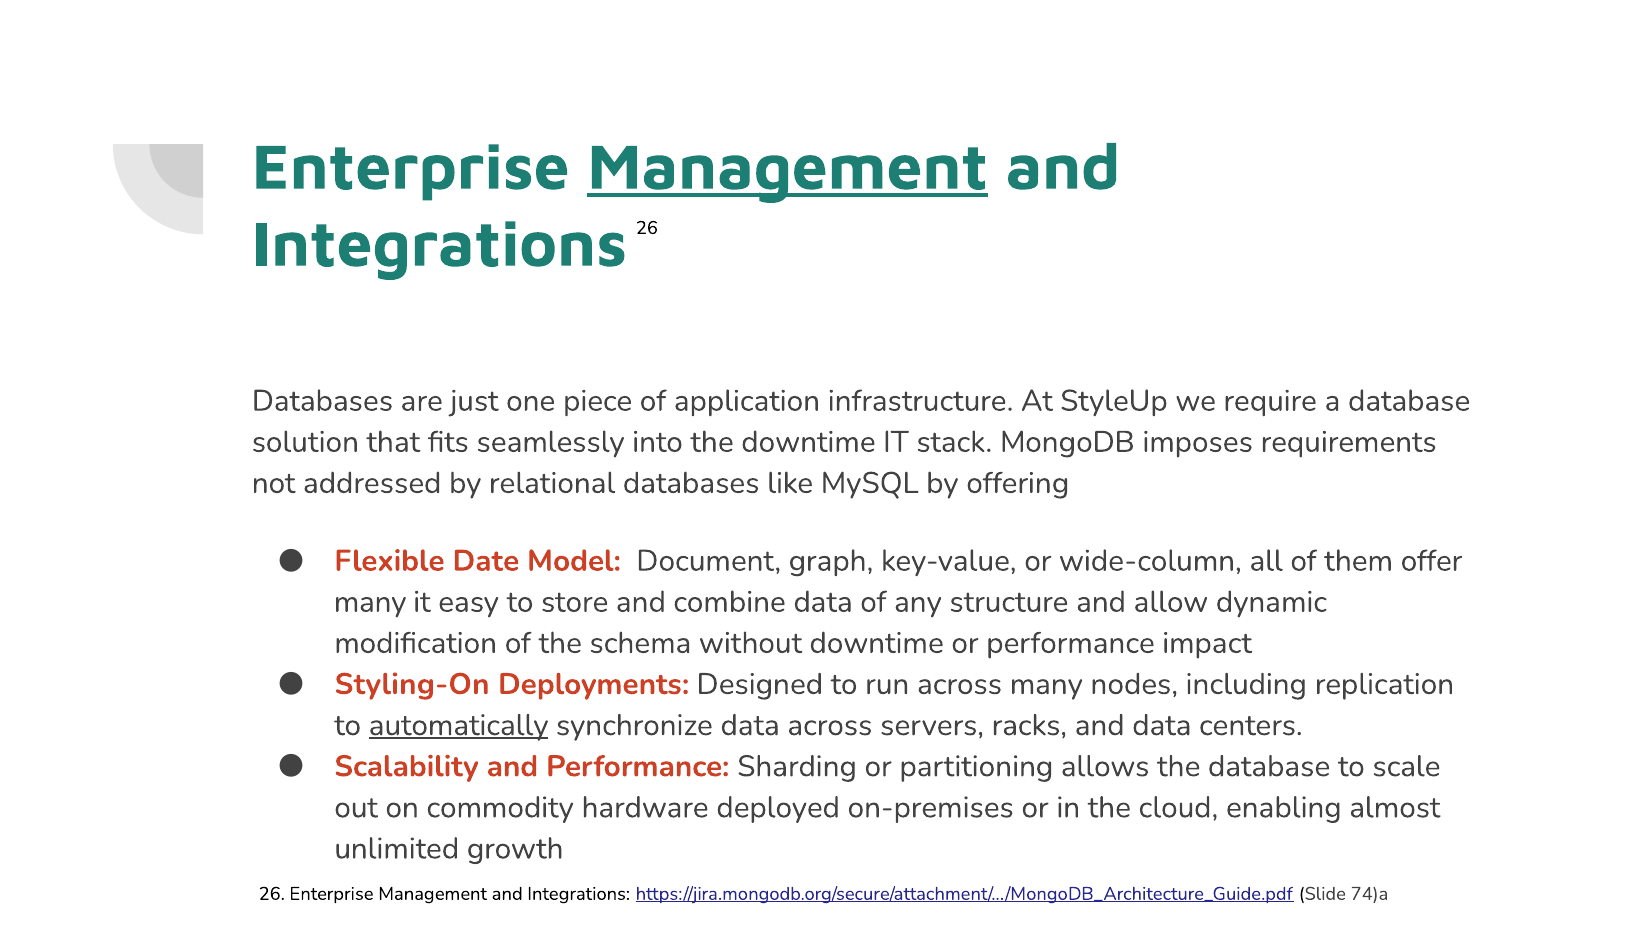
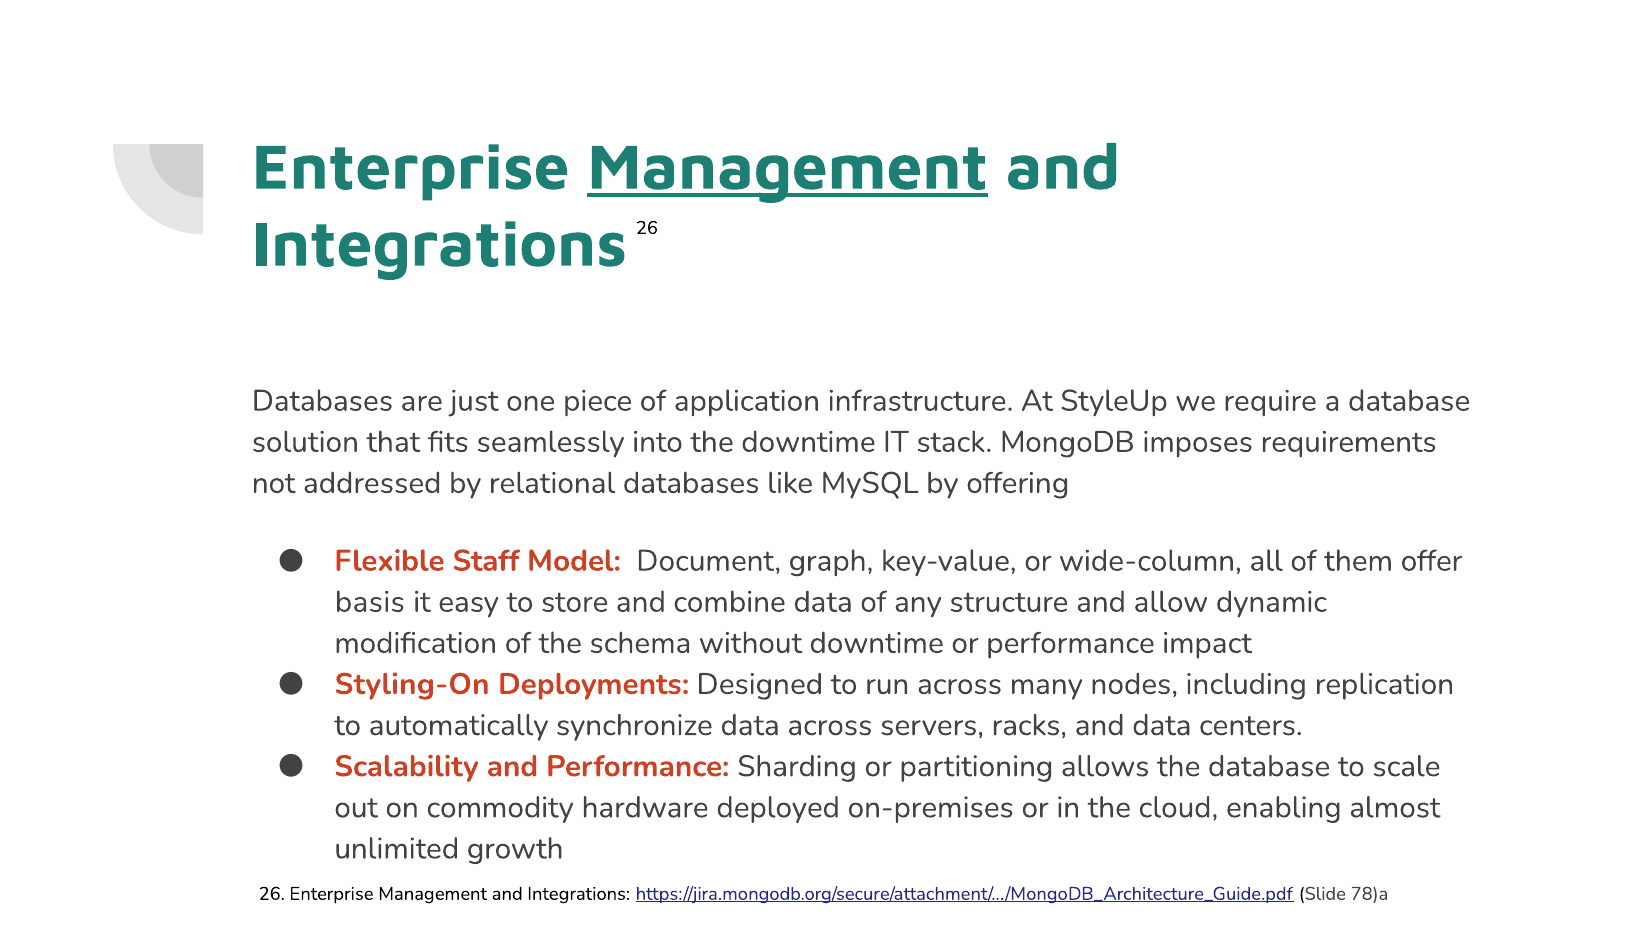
Date: Date -> Staff
many at (370, 602): many -> basis
automatically underline: present -> none
74)a: 74)a -> 78)a
